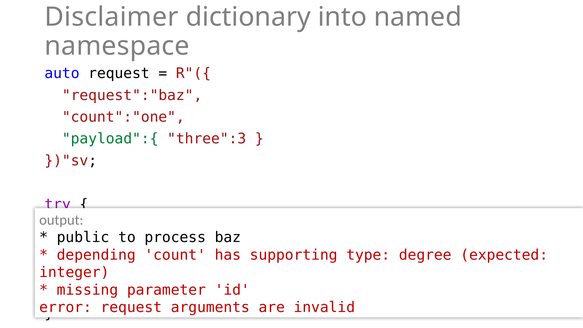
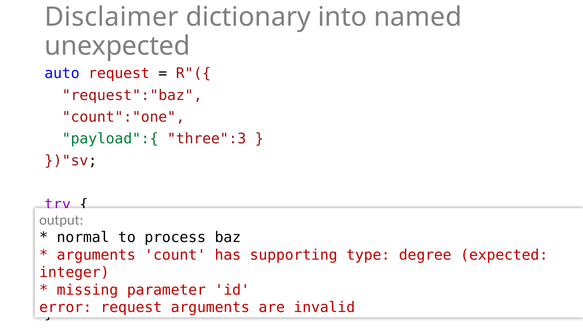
namespace: namespace -> unexpected
request at (119, 73) colour: black -> red
public: public -> normal
depending at (96, 255): depending -> arguments
